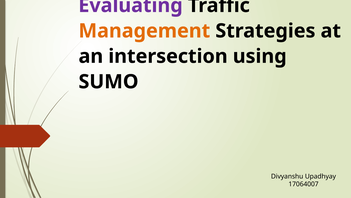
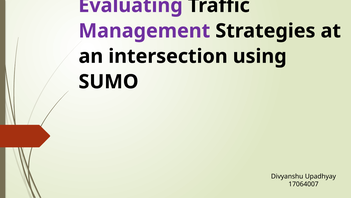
Management colour: orange -> purple
